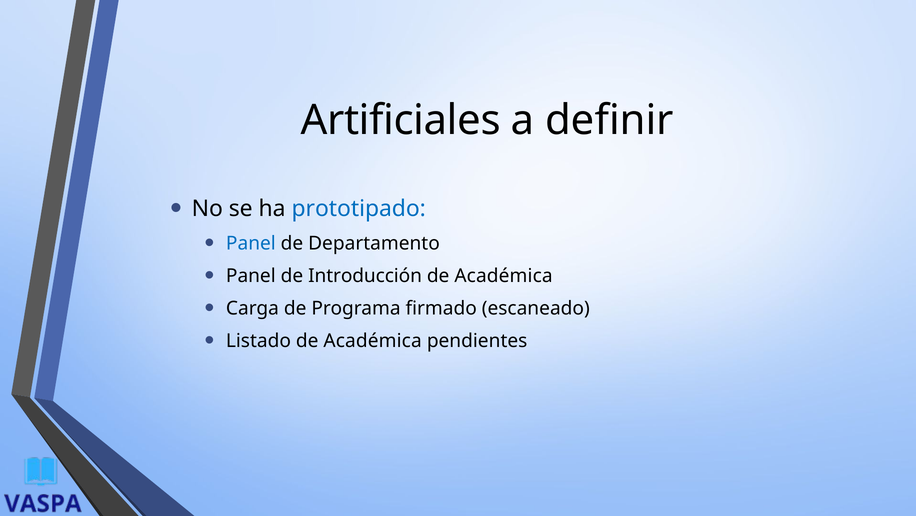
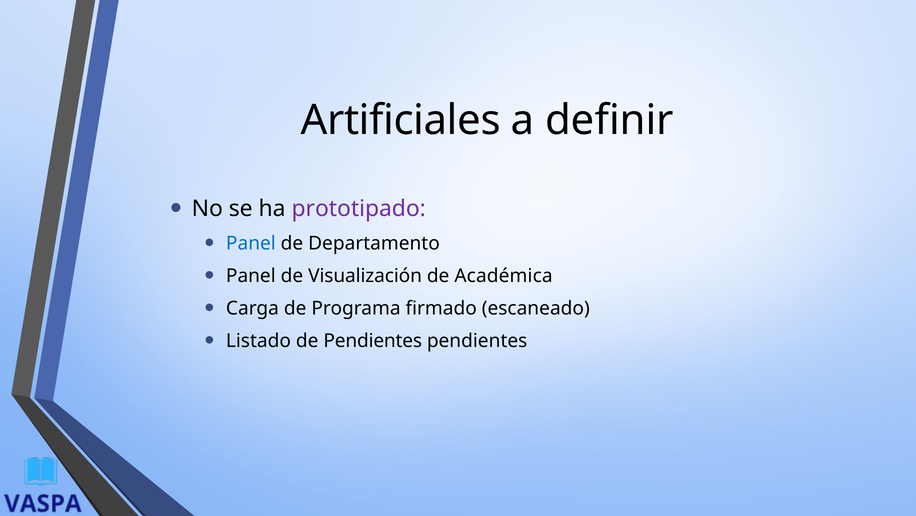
prototipado colour: blue -> purple
Introducción: Introducción -> Visualización
Listado de Académica: Académica -> Pendientes
